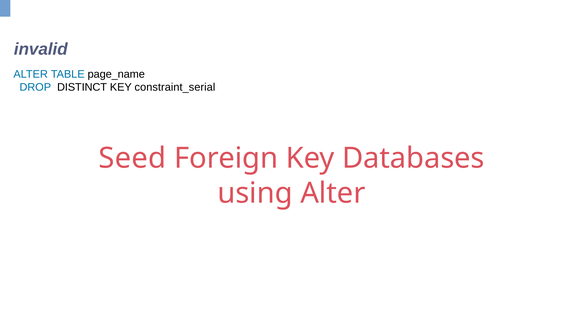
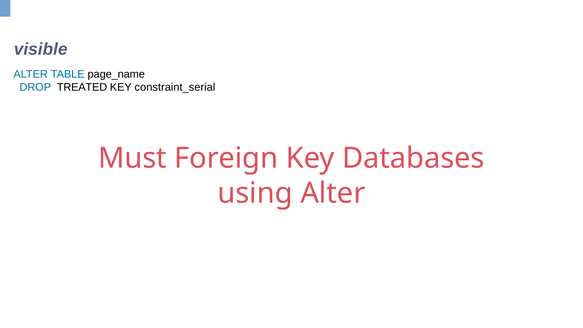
invalid: invalid -> visible
DISTINCT: DISTINCT -> TREATED
Seed: Seed -> Must
